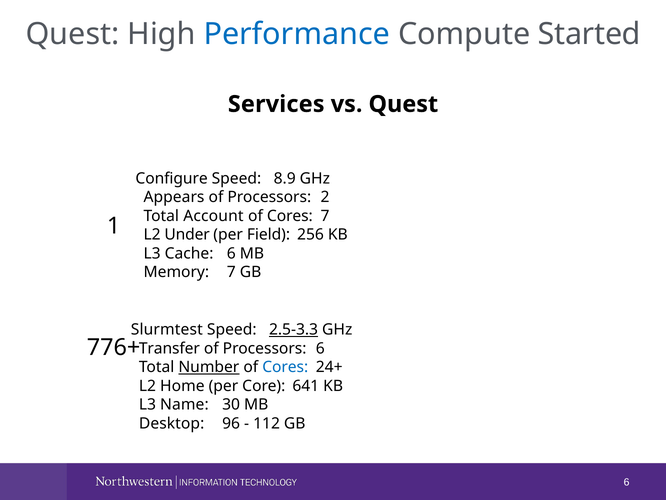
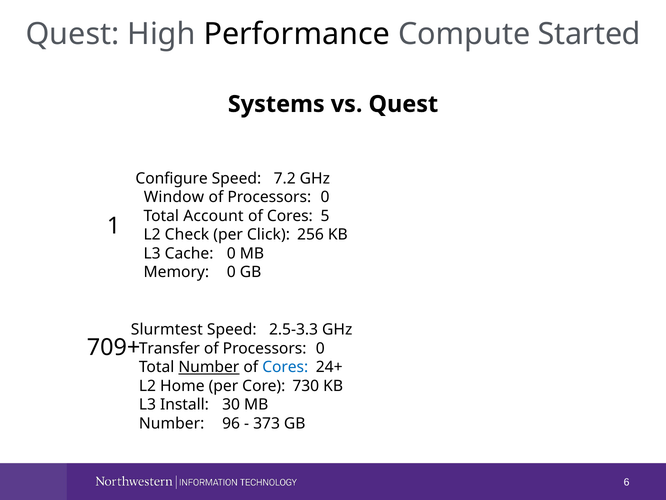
Performance colour: blue -> black
Services: Services -> Systems
8.9: 8.9 -> 7.2
Appears: Appears -> Window
2 at (325, 197): 2 -> 0
Cores 7: 7 -> 5
Under: Under -> Check
Field: Field -> Click
Cache 6: 6 -> 0
Memory 7: 7 -> 0
2.5-3.3 underline: present -> none
776+: 776+ -> 709+
6 at (320, 348): 6 -> 0
641: 641 -> 730
Name: Name -> Install
Desktop at (172, 423): Desktop -> Number
112: 112 -> 373
